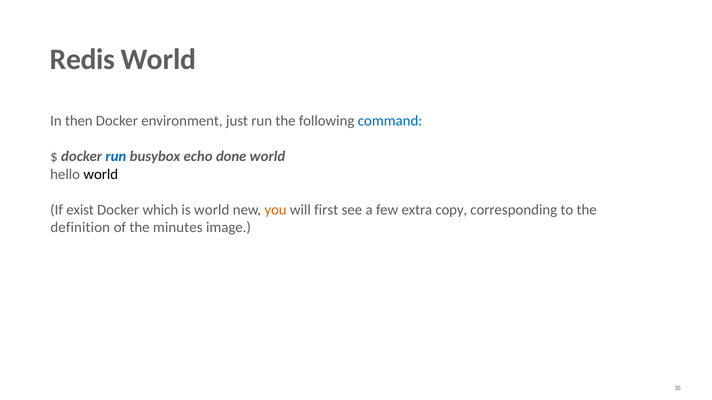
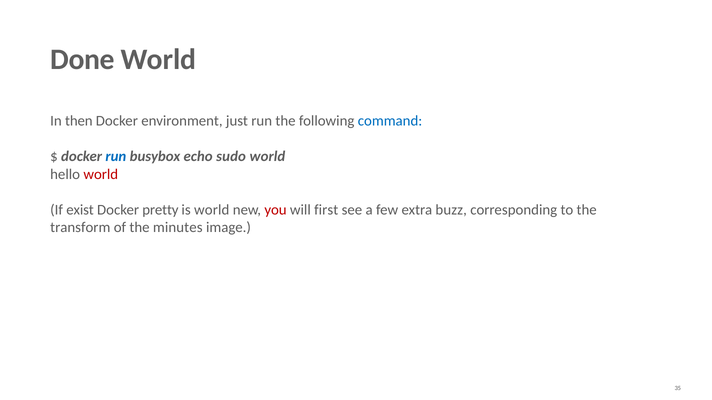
Redis: Redis -> Done
done: done -> sudo
world at (101, 174) colour: black -> red
which: which -> pretty
you colour: orange -> red
copy: copy -> buzz
definition: definition -> transform
